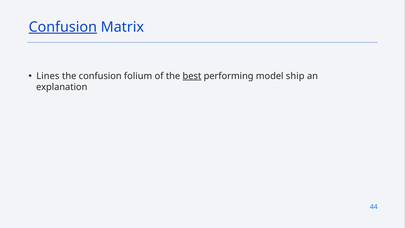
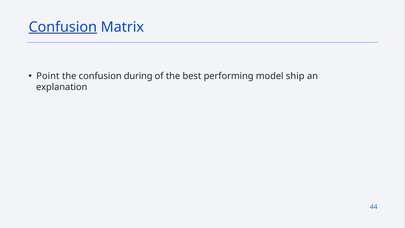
Lines: Lines -> Point
folium: folium -> during
best underline: present -> none
